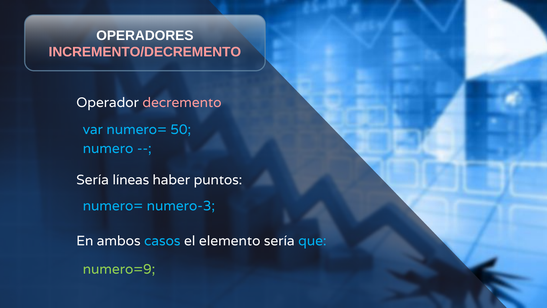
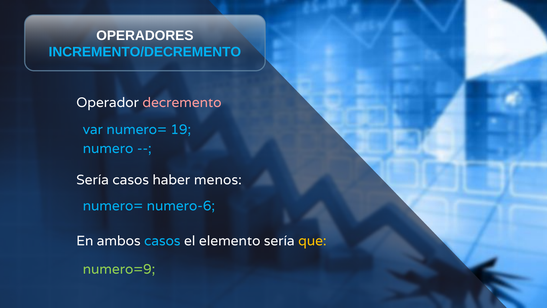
INCREMENTO/DECREMENTO colour: pink -> light blue
50: 50 -> 19
Sería líneas: líneas -> casos
puntos: puntos -> menos
numero-3: numero-3 -> numero-6
que colour: light blue -> yellow
